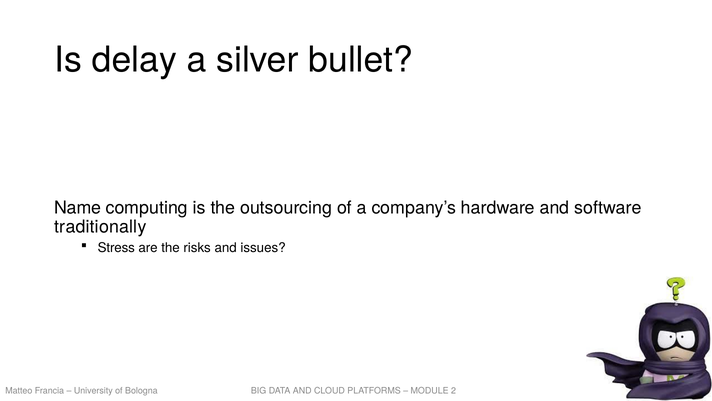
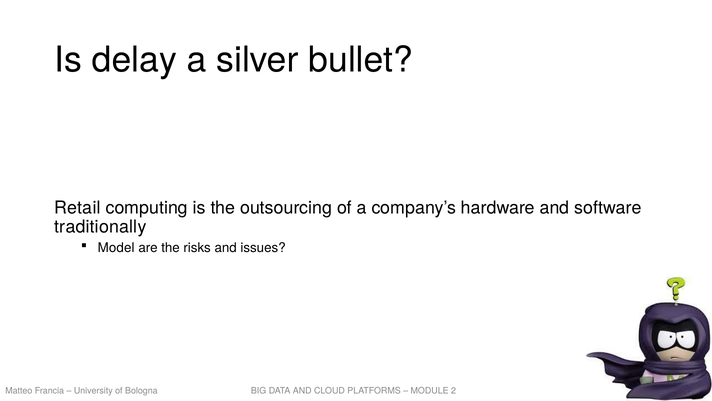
Name: Name -> Retail
Stress: Stress -> Model
